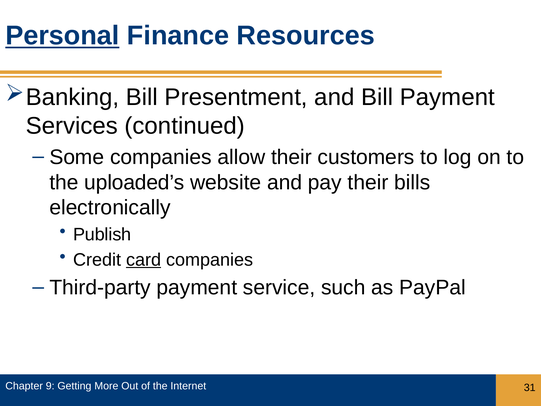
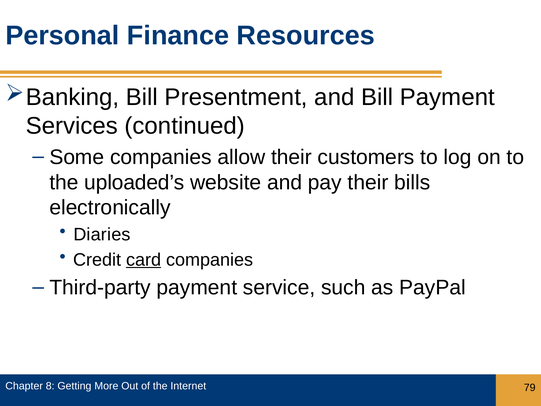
Personal underline: present -> none
Publish: Publish -> Diaries
9: 9 -> 8
31: 31 -> 79
